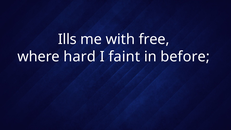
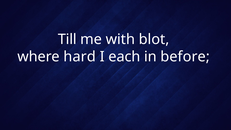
Ills: Ills -> Till
free: free -> blot
faint: faint -> each
